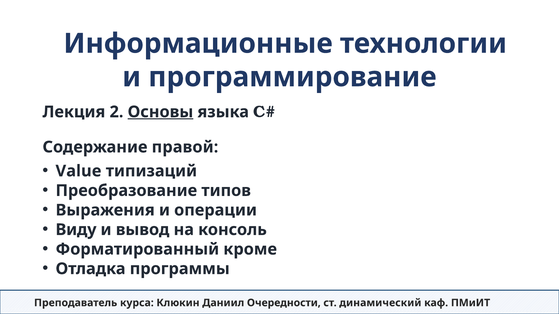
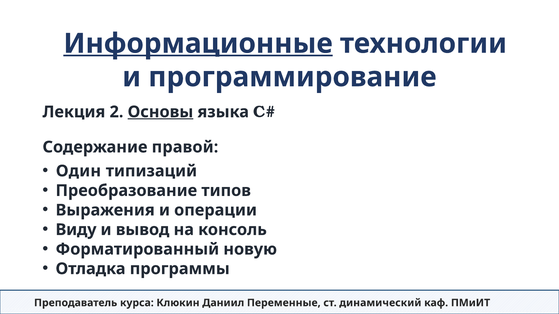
Информационные underline: none -> present
Value: Value -> Один
кроме: кроме -> новую
Очередности: Очередности -> Переменные
